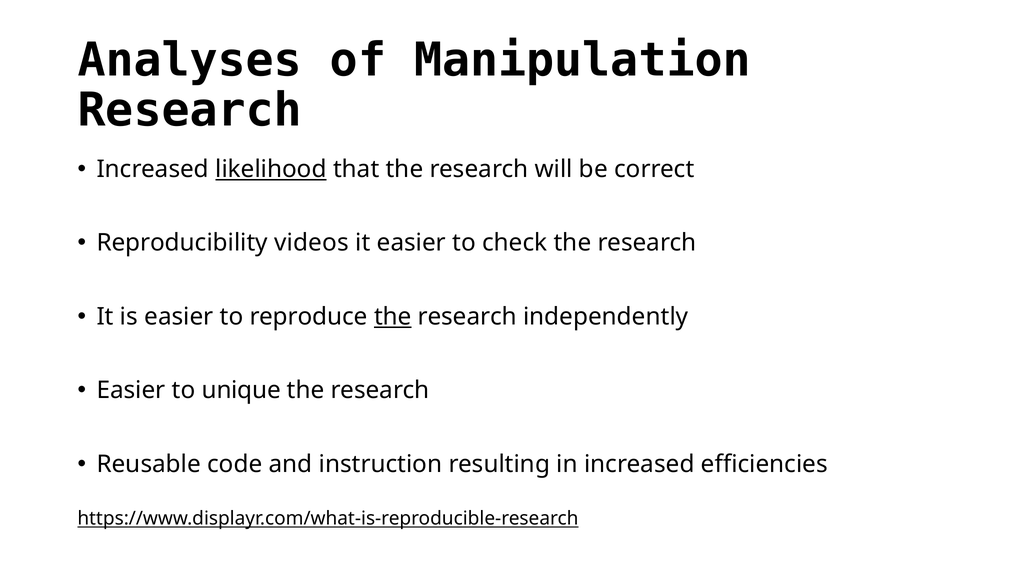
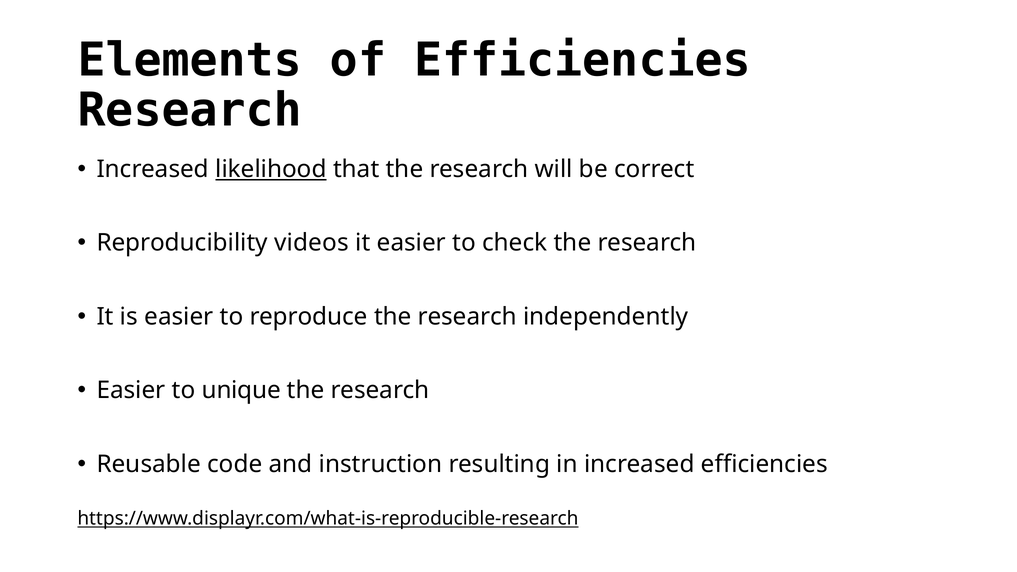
Analyses: Analyses -> Elements
of Manipulation: Manipulation -> Efficiencies
the at (393, 317) underline: present -> none
